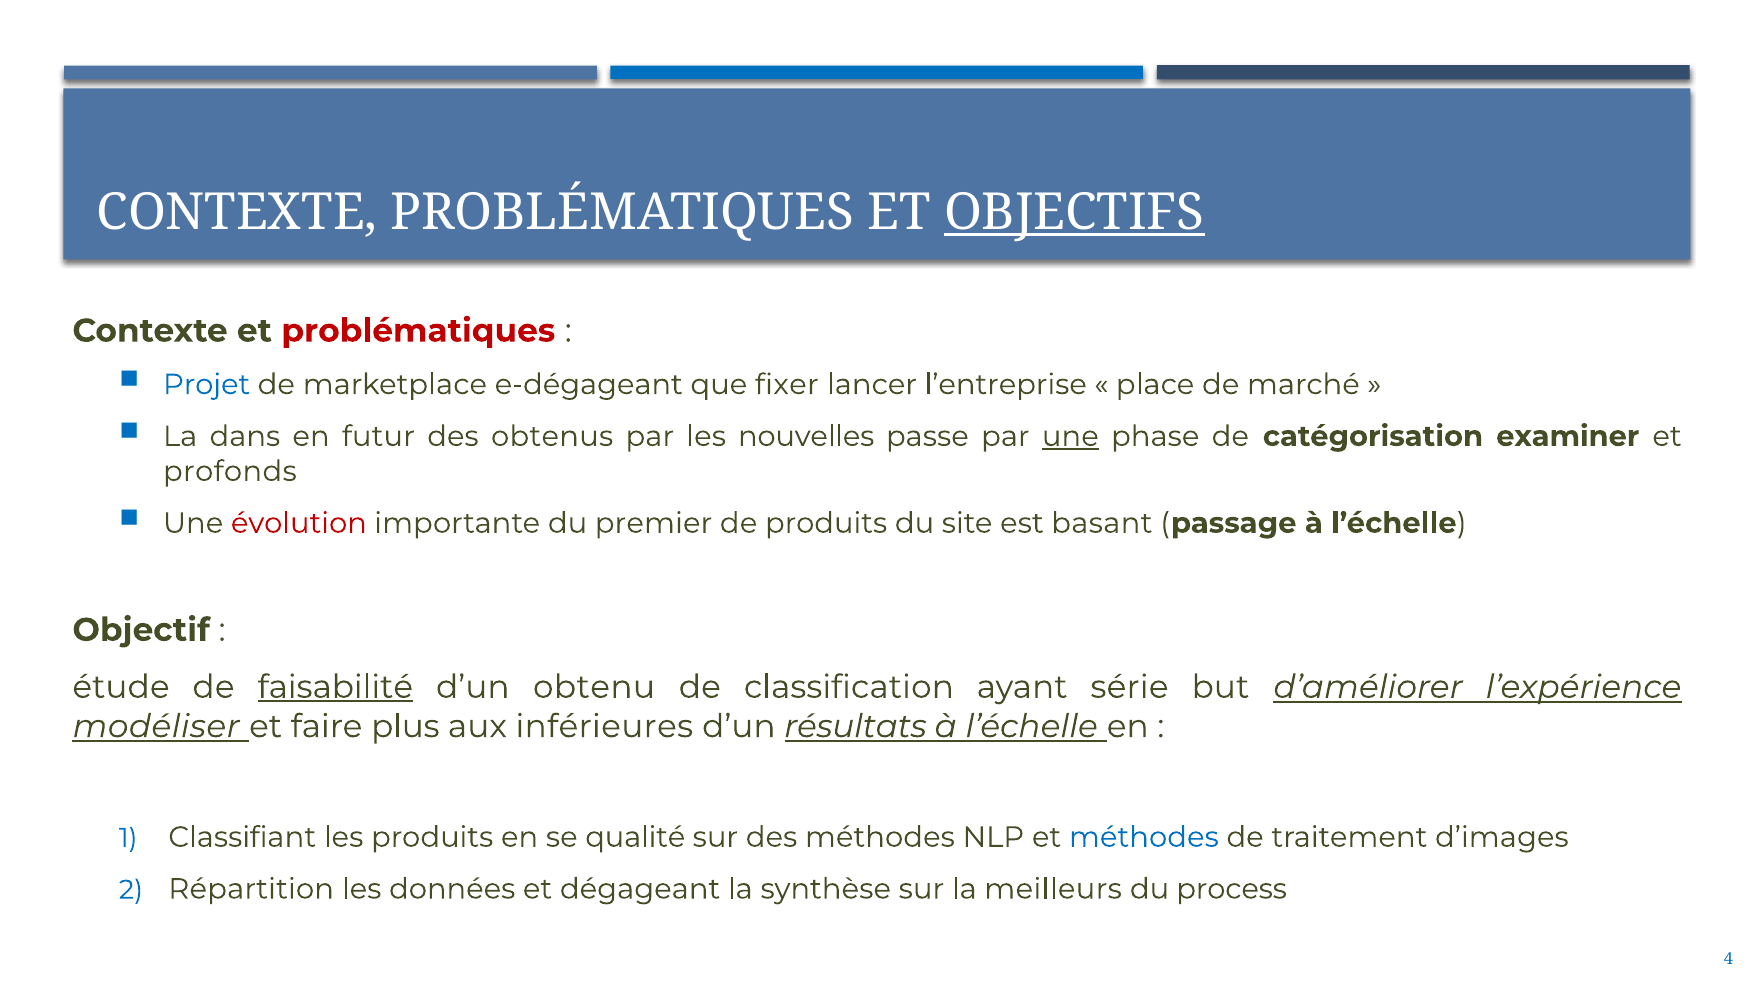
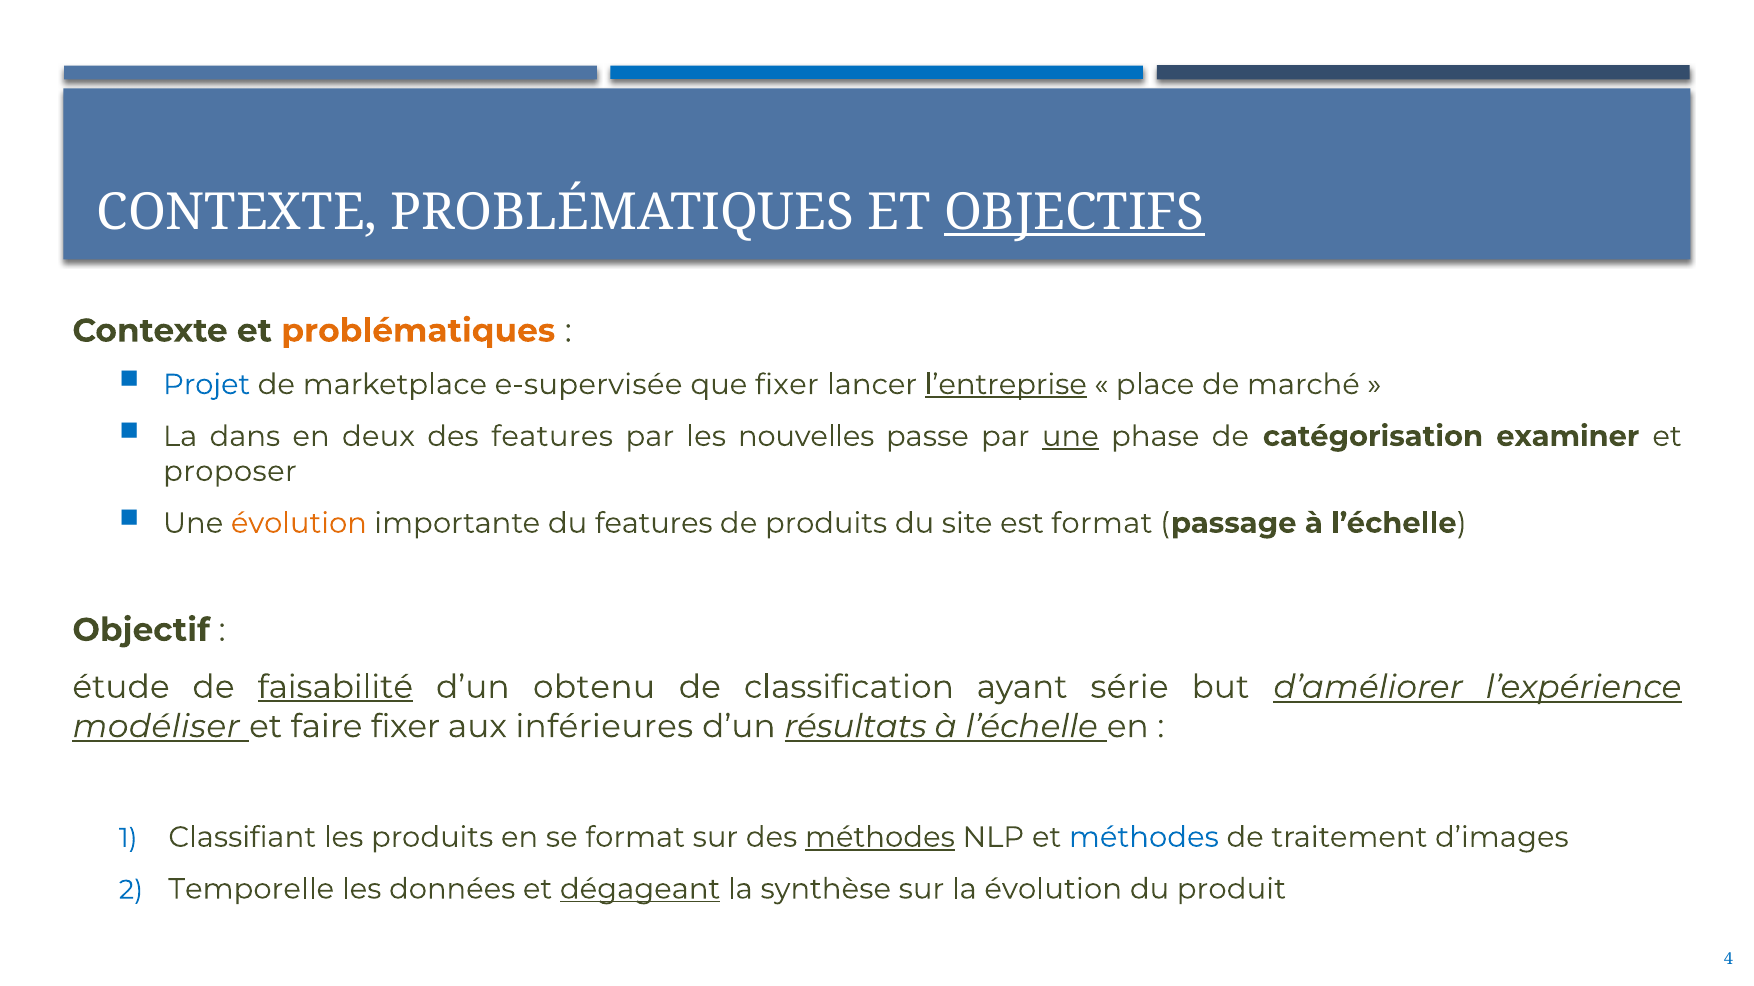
problématiques at (418, 331) colour: red -> orange
e-dégageant: e-dégageant -> e-supervisée
l’entreprise underline: none -> present
futur: futur -> deux
des obtenus: obtenus -> features
profonds: profonds -> proposer
évolution at (299, 523) colour: red -> orange
du premier: premier -> features
est basant: basant -> format
faire plus: plus -> fixer
se qualité: qualité -> format
méthodes at (880, 838) underline: none -> present
Répartition: Répartition -> Temporelle
dégageant underline: none -> present
la meilleurs: meilleurs -> évolution
process: process -> produit
